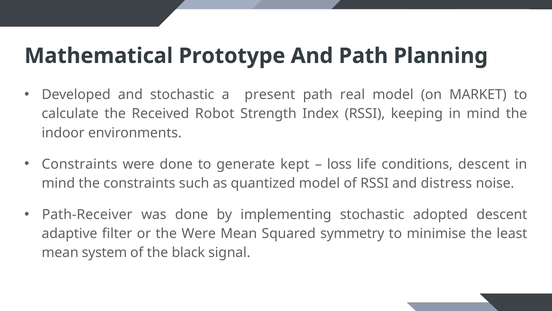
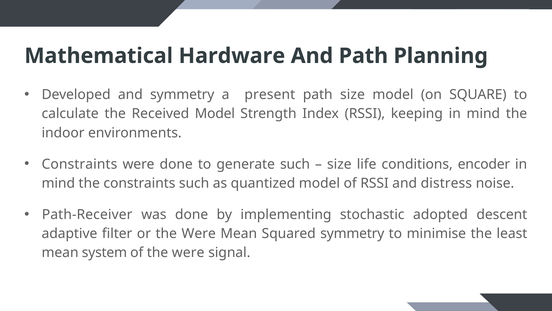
Prototype: Prototype -> Hardware
and stochastic: stochastic -> symmetry
path real: real -> size
MARKET: MARKET -> SQUARE
Received Robot: Robot -> Model
generate kept: kept -> such
loss at (339, 164): loss -> size
conditions descent: descent -> encoder
of the black: black -> were
